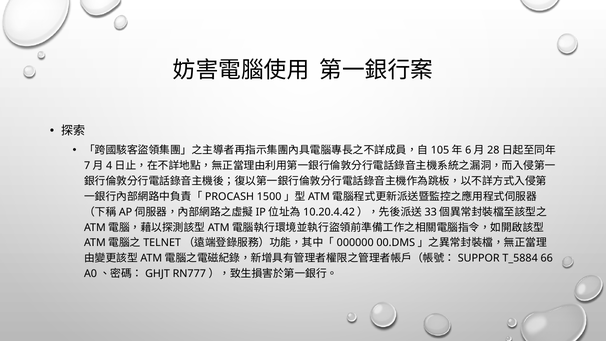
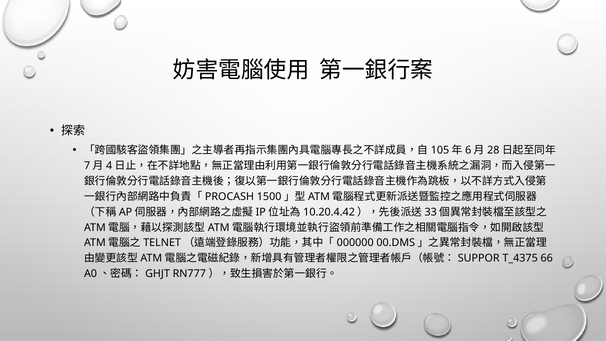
T_5884: T_5884 -> T_4375
